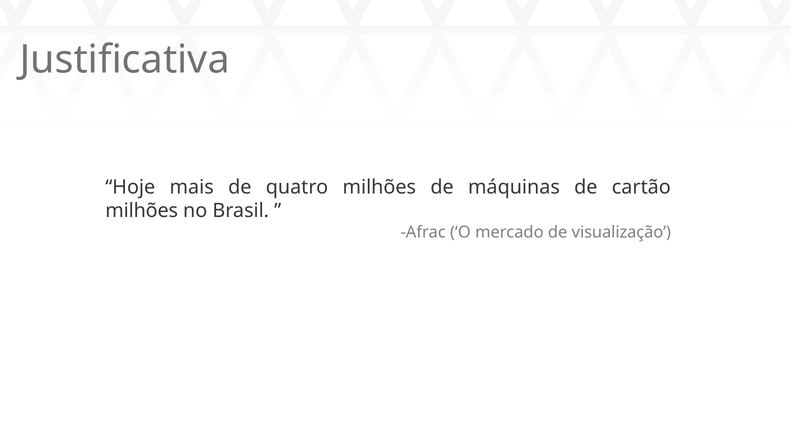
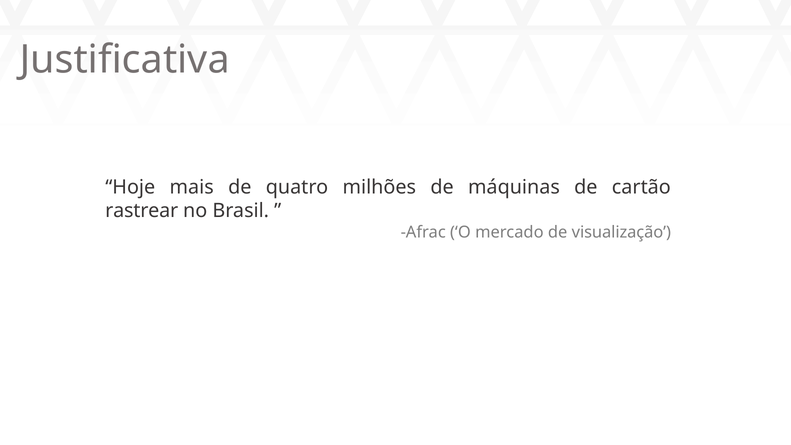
milhões at (142, 211): milhões -> rastrear
